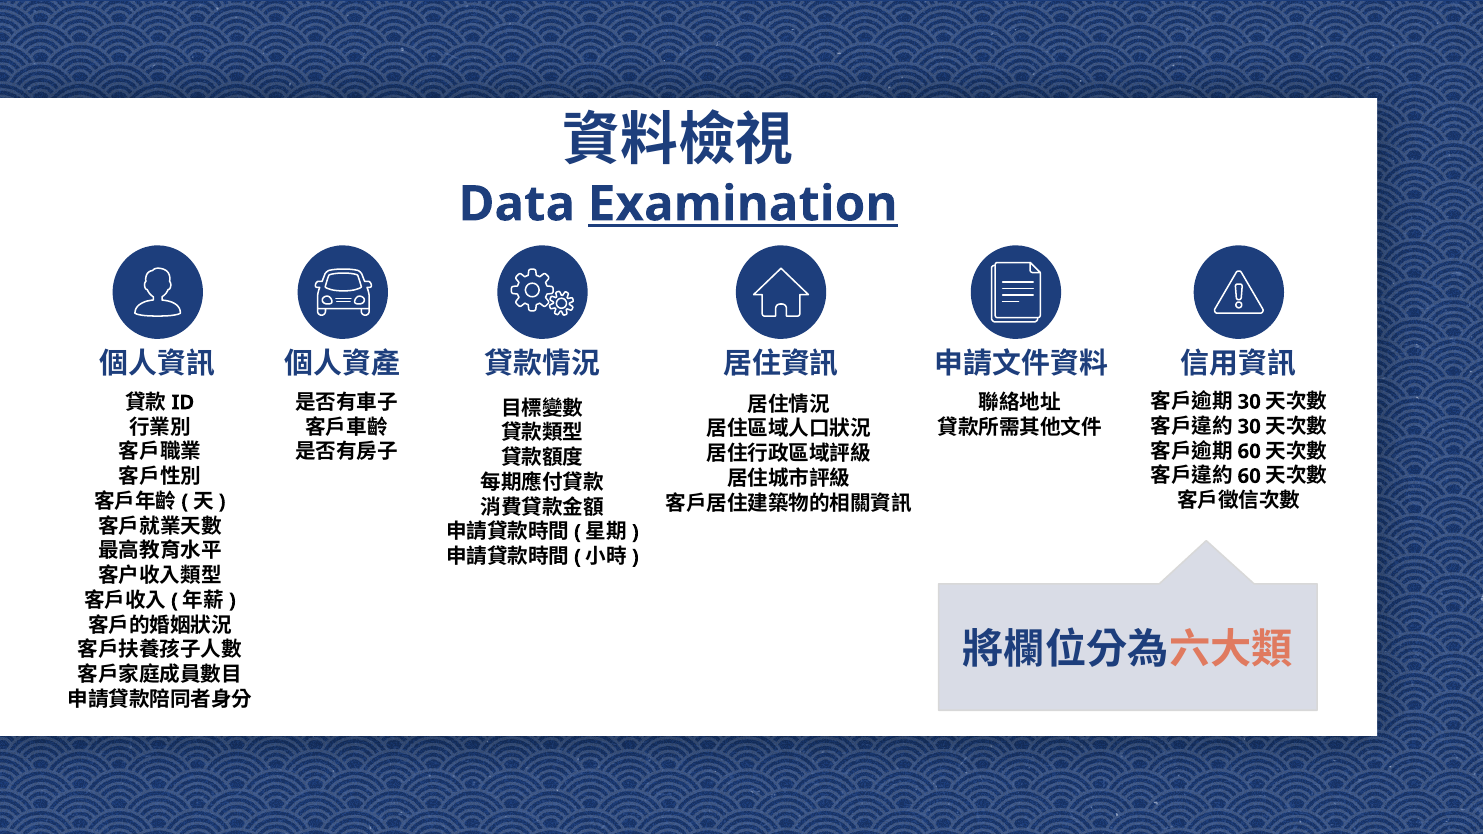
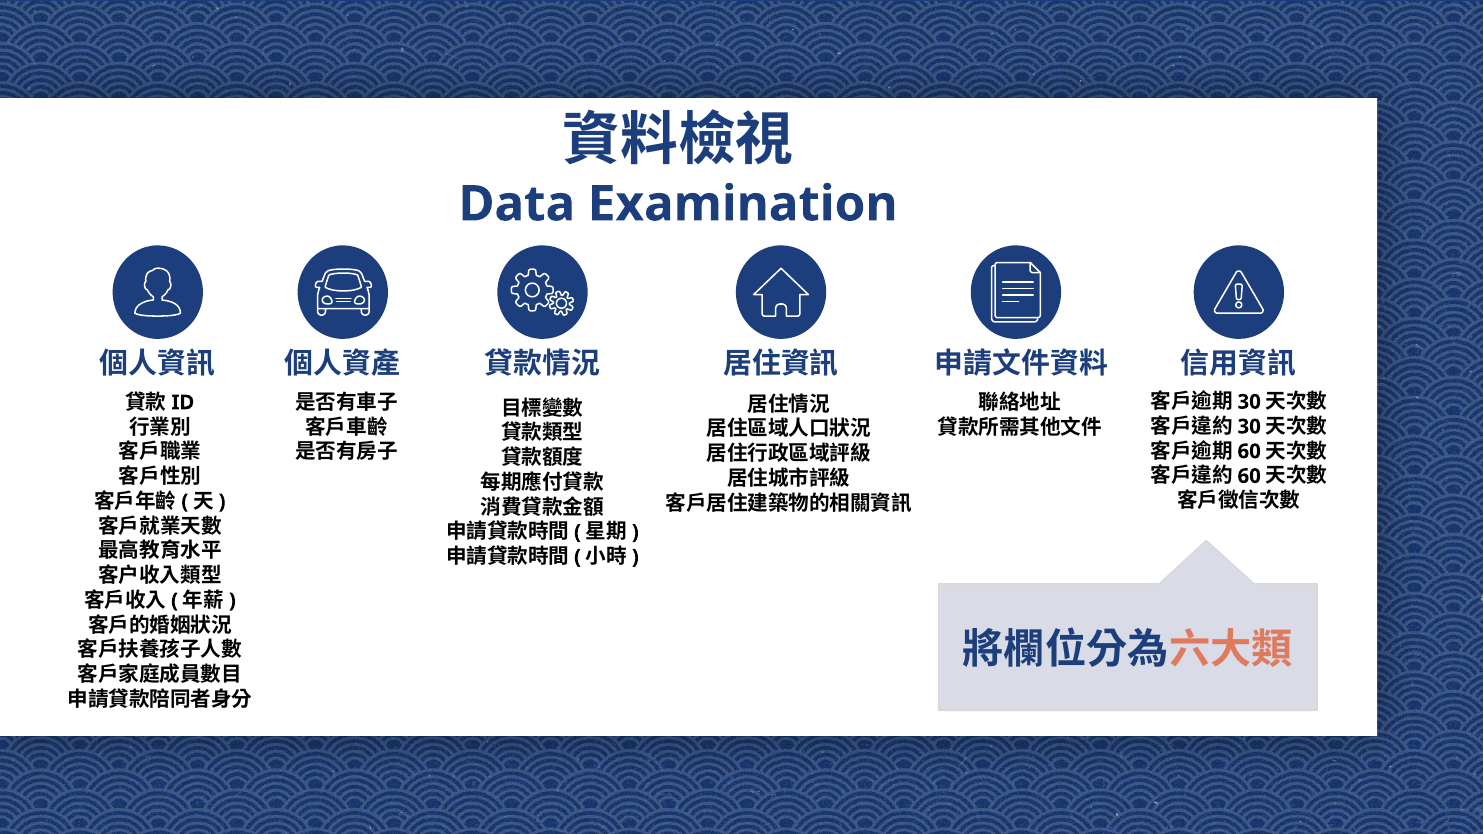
Examination underline: present -> none
